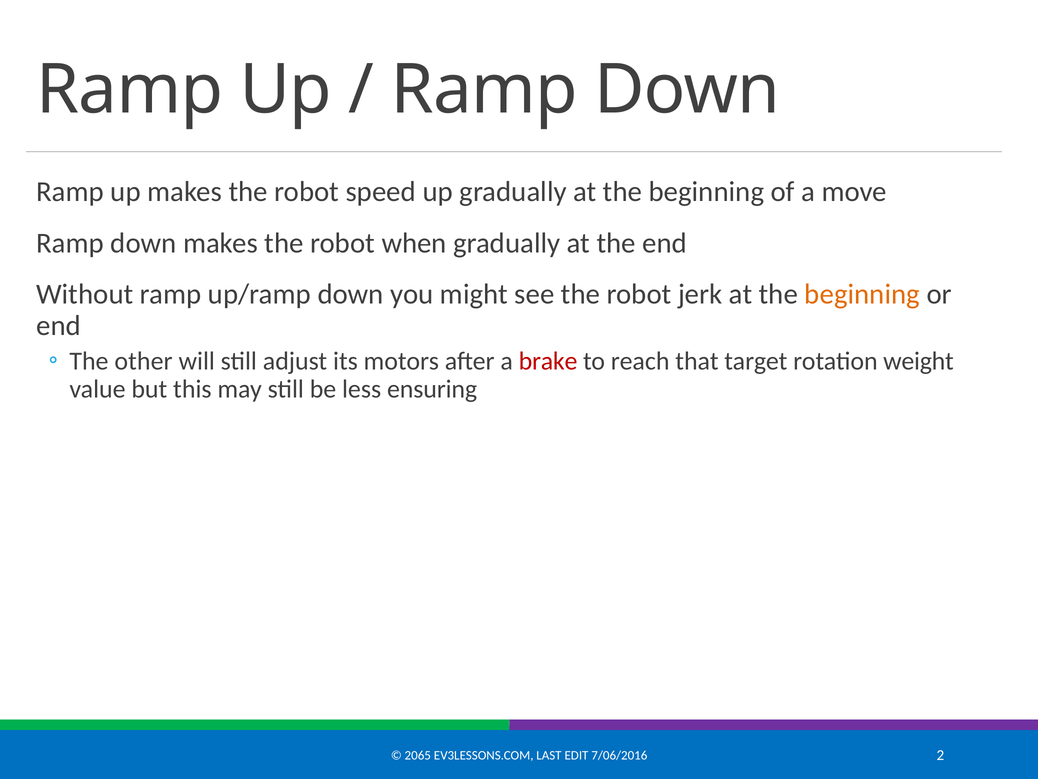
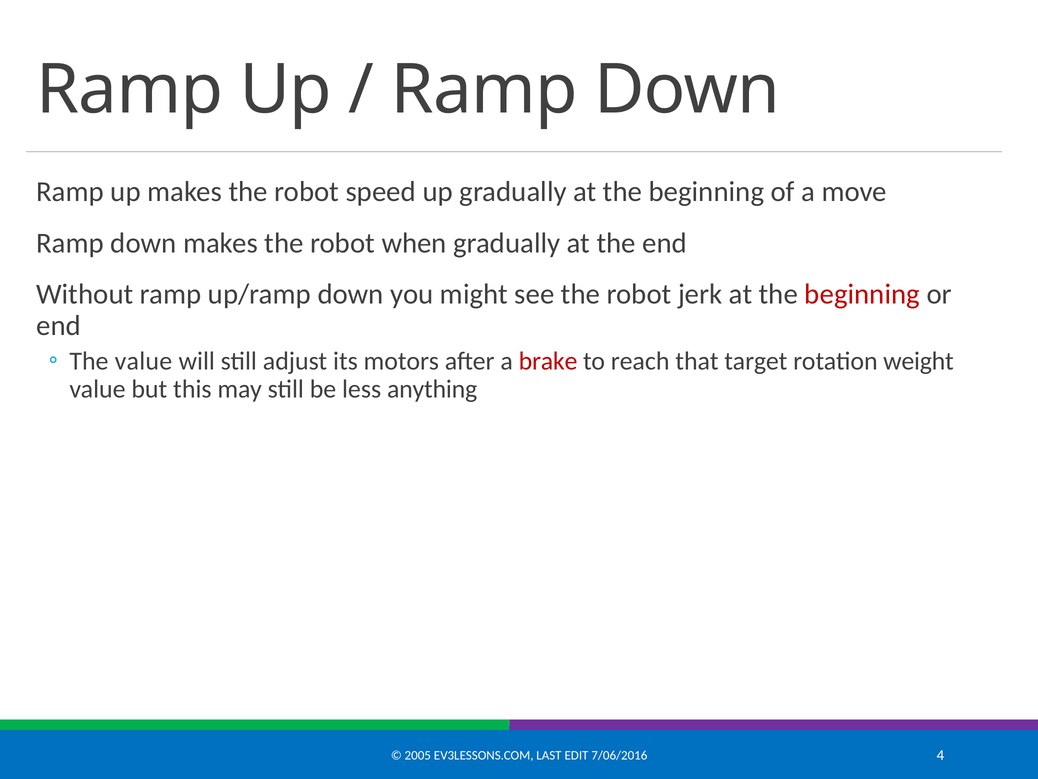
beginning at (862, 294) colour: orange -> red
The other: other -> value
ensuring: ensuring -> anything
2065: 2065 -> 2005
2: 2 -> 4
